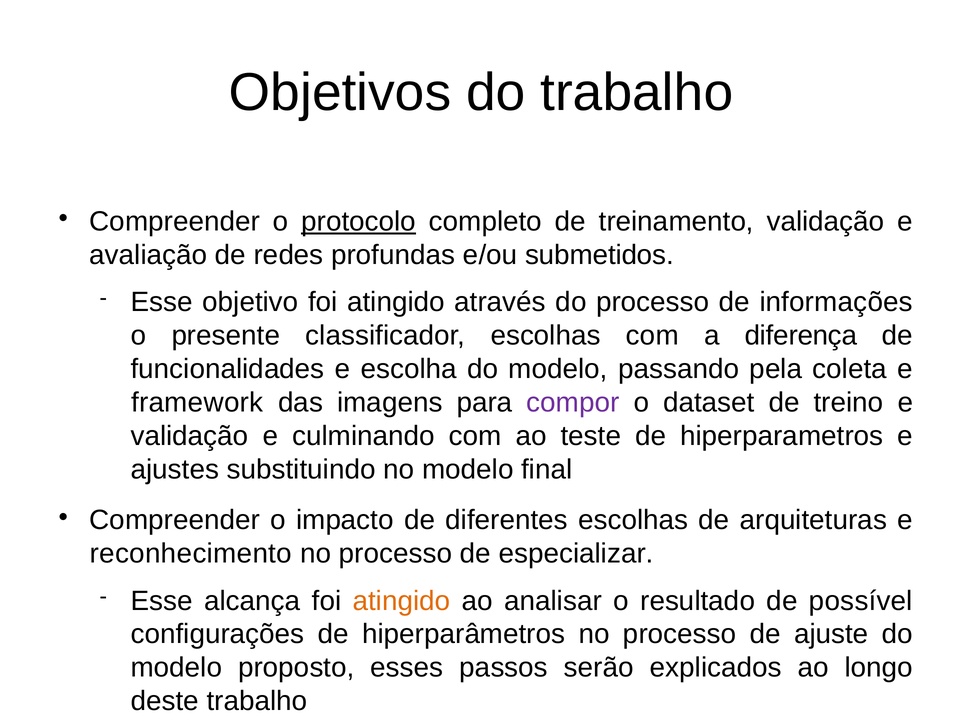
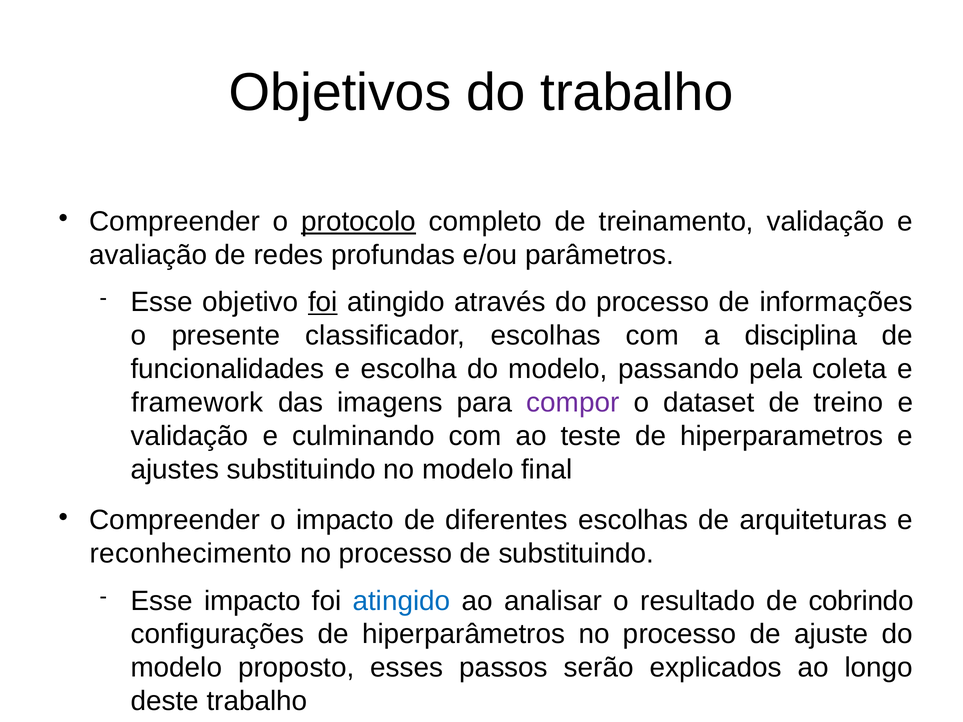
submetidos: submetidos -> parâmetros
foi at (323, 302) underline: none -> present
diferença: diferença -> disciplina
de especializar: especializar -> substituindo
Esse alcança: alcança -> impacto
atingido at (402, 601) colour: orange -> blue
possível: possível -> cobrindo
